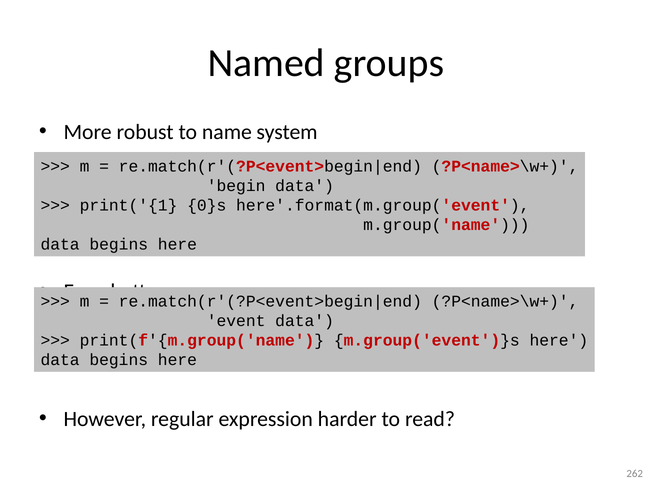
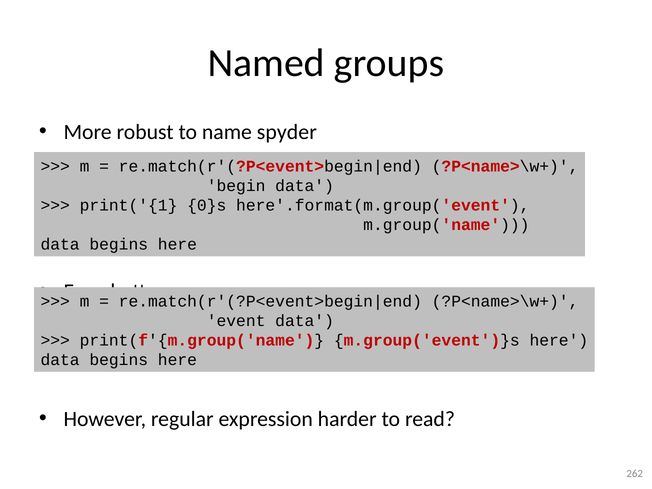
system: system -> spyder
